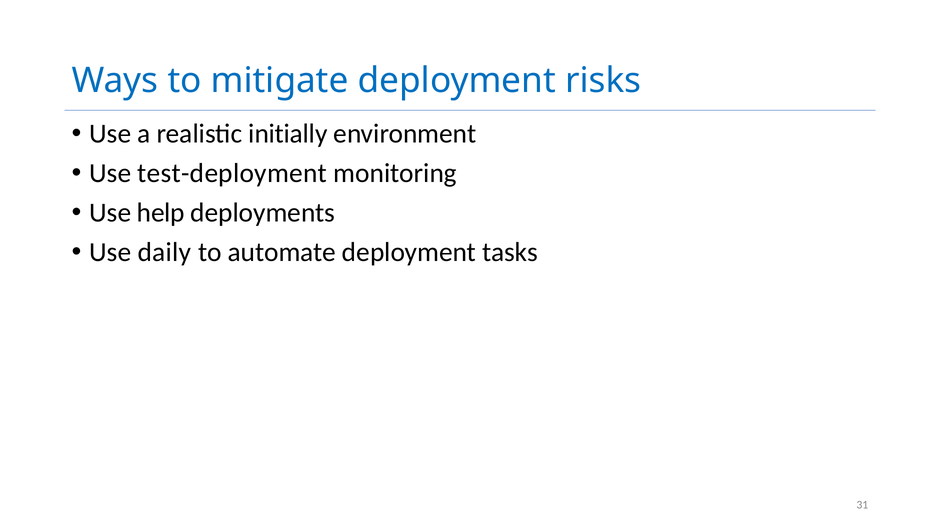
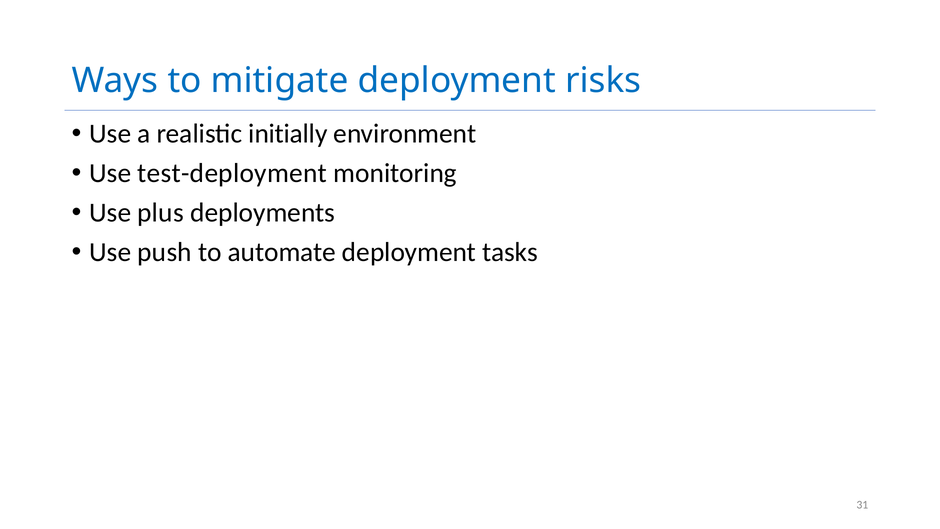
help: help -> plus
daily: daily -> push
